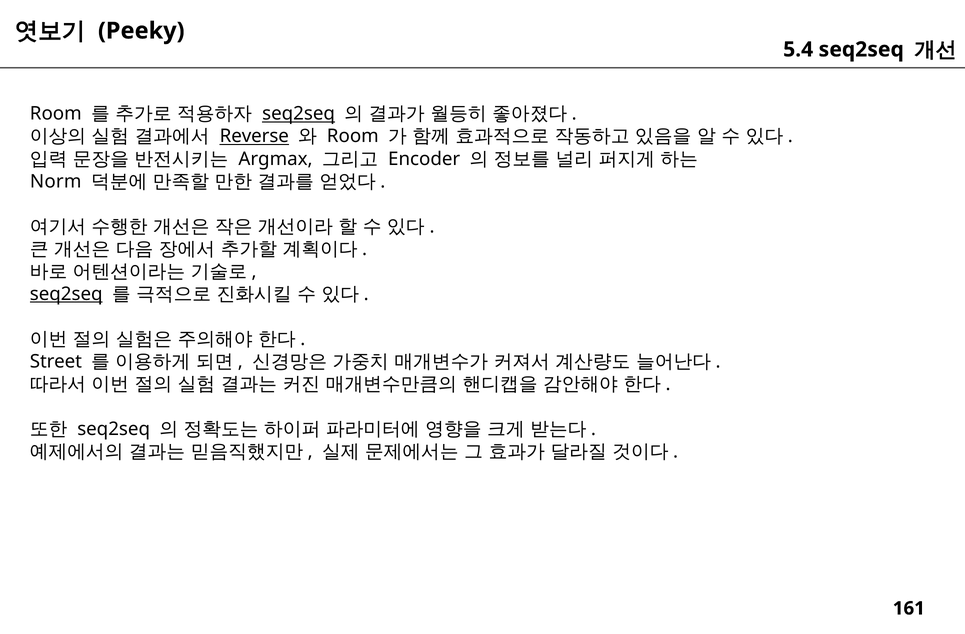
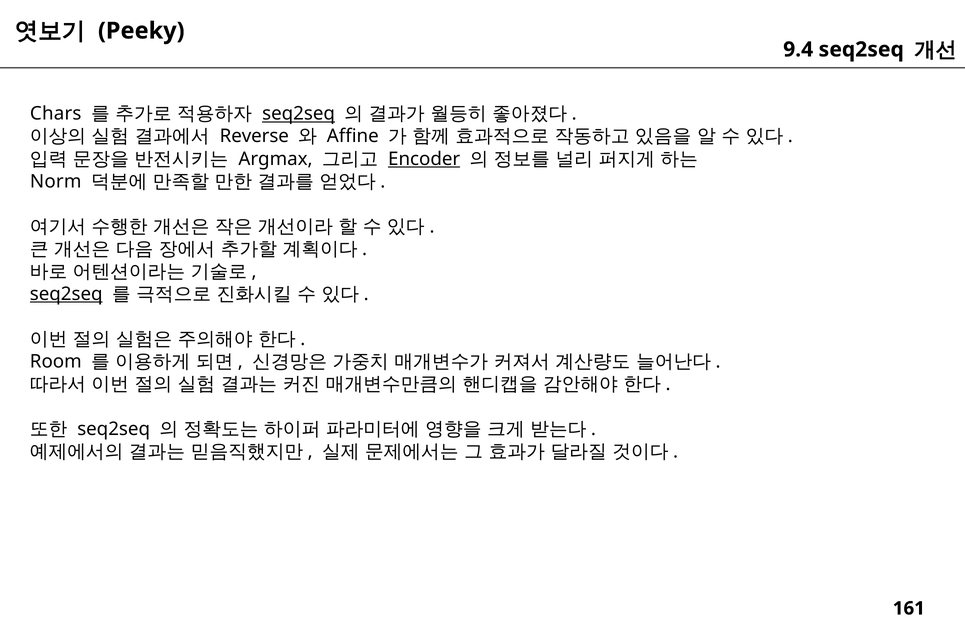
5.4: 5.4 -> 9.4
Room at (56, 114): Room -> Chars
Reverse underline: present -> none
Room at (353, 136): Room -> Affine
Encoder underline: none -> present
Street: Street -> Room
